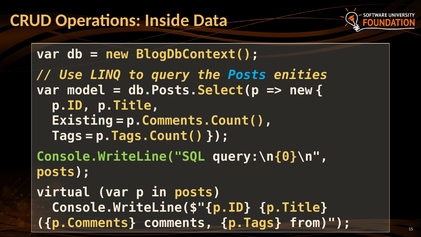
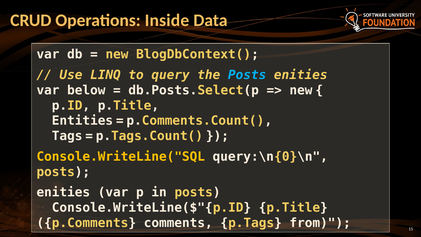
model: model -> below
Existing: Existing -> Entities
Console.WriteLine("SQL colour: light green -> yellow
virtual at (63, 192): virtual -> enities
